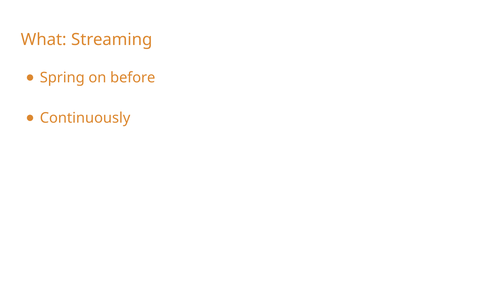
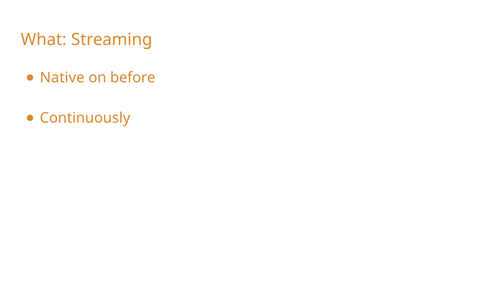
Spring: Spring -> Native
